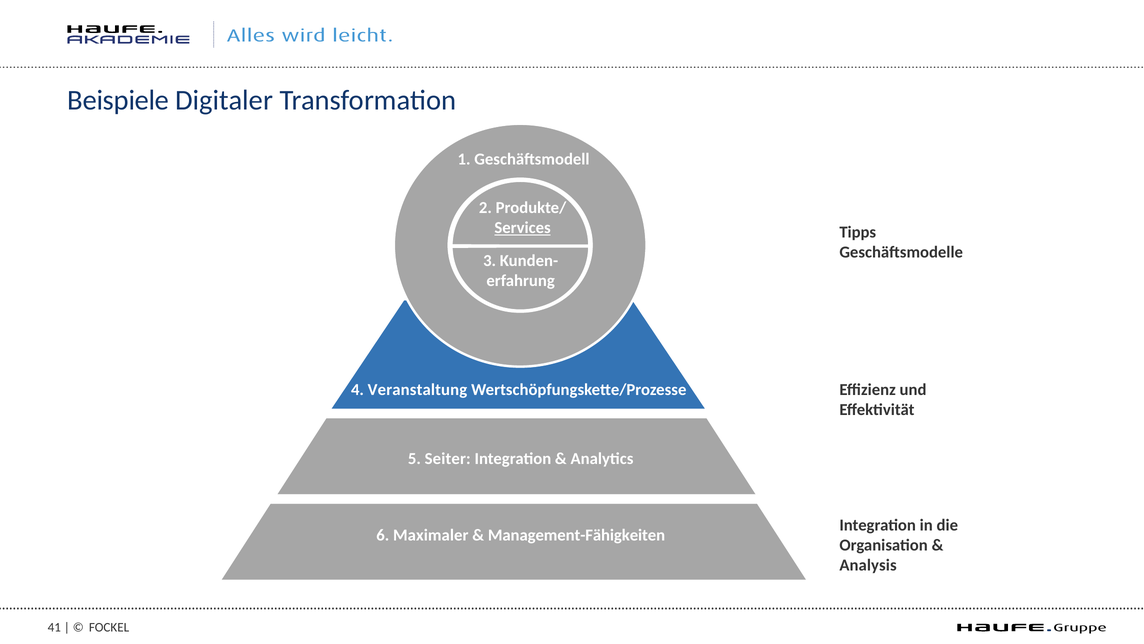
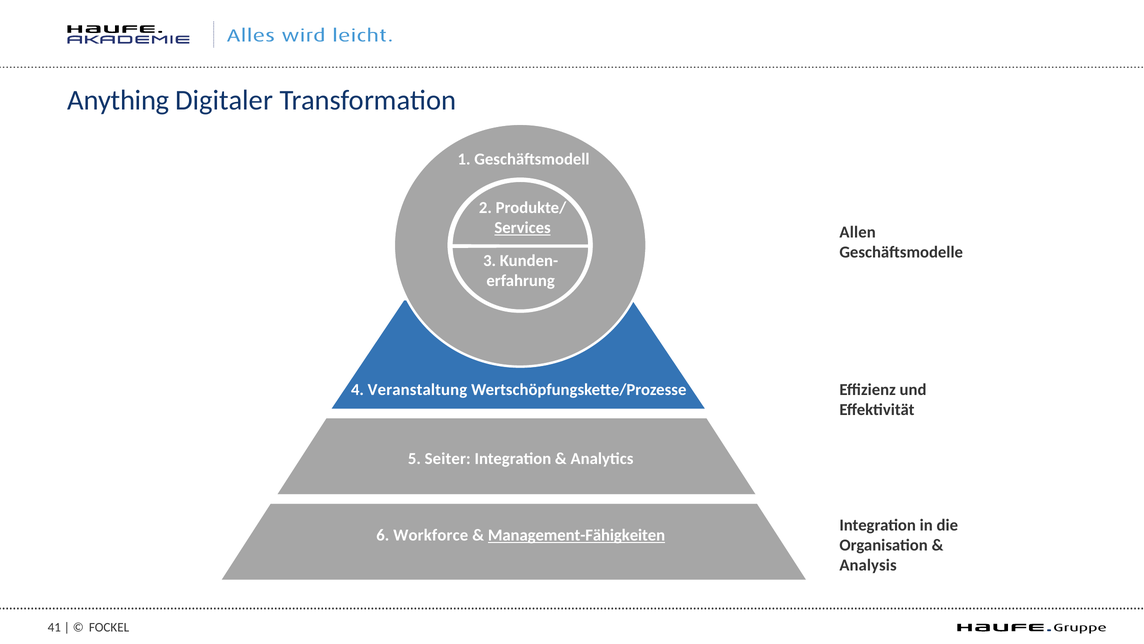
Beispiele: Beispiele -> Anything
Tipps: Tipps -> Allen
Maximaler: Maximaler -> Workforce
Management-Fähigkeiten underline: none -> present
